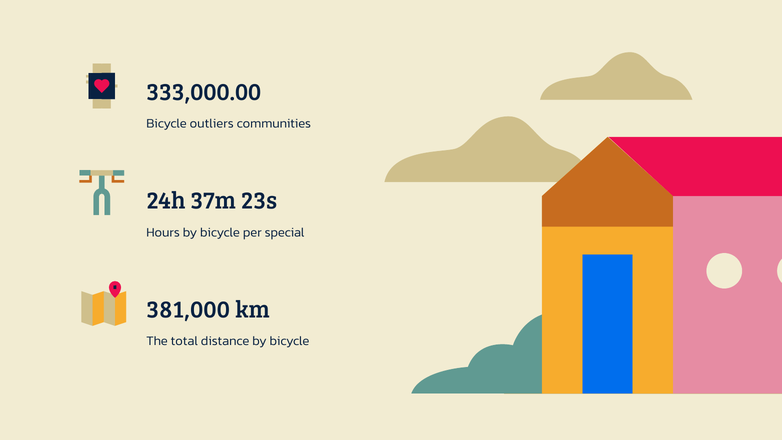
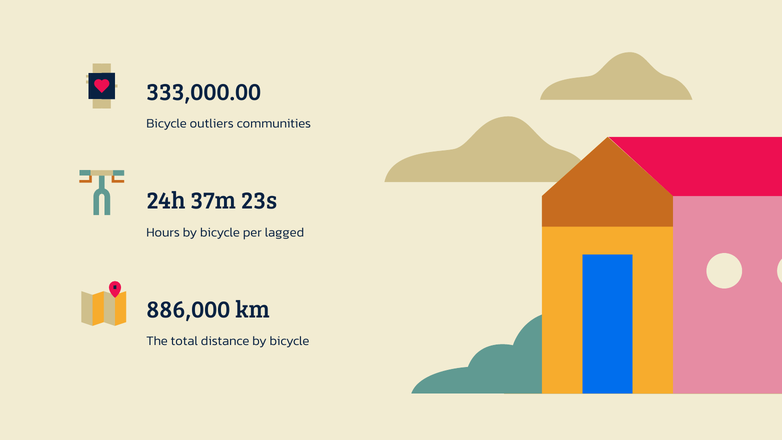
special: special -> lagged
381,000: 381,000 -> 886,000
